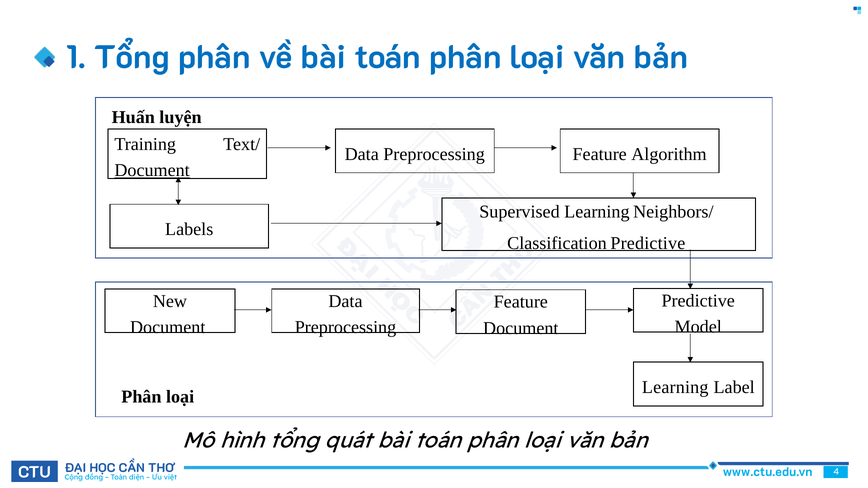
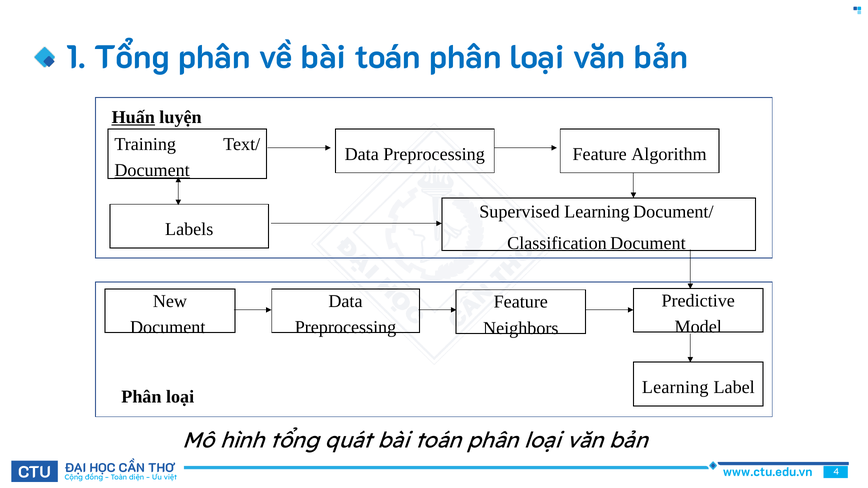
Huấn underline: none -> present
Neighbors/: Neighbors/ -> Document/
Classification Predictive: Predictive -> Document
Document at (521, 328): Document -> Neighbors
